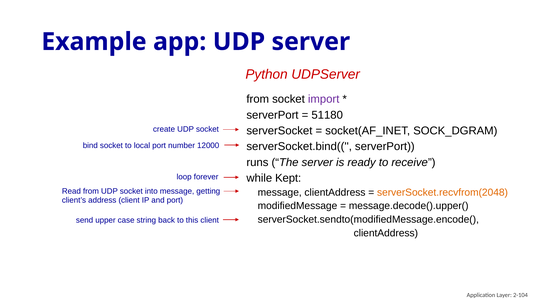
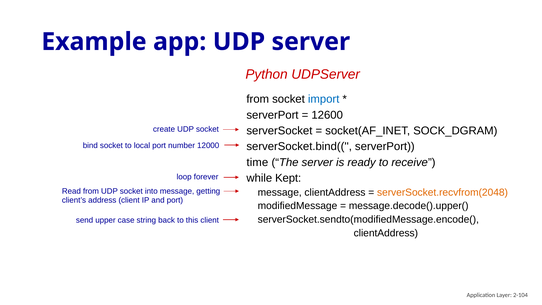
import colour: purple -> blue
51180: 51180 -> 12600
runs: runs -> time
